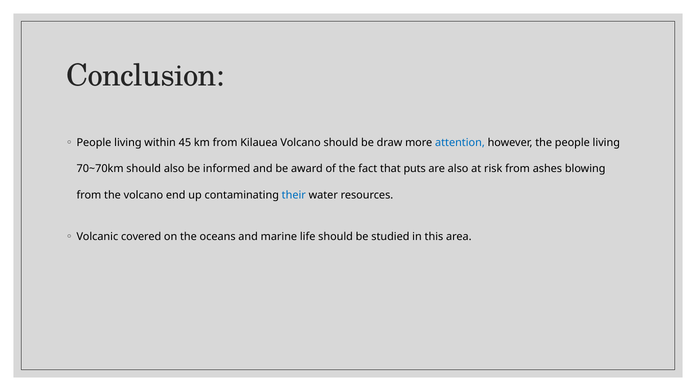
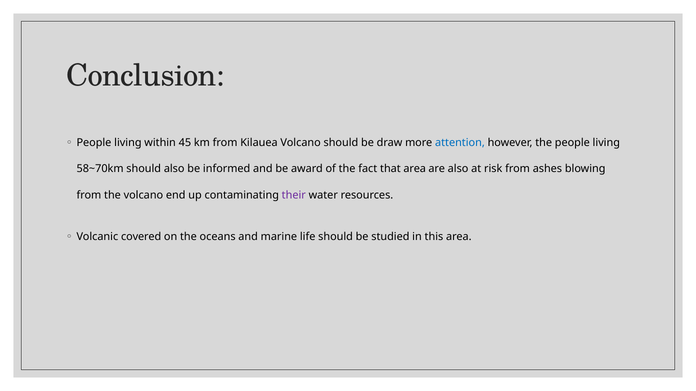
70~70km: 70~70km -> 58~70km
that puts: puts -> area
their colour: blue -> purple
